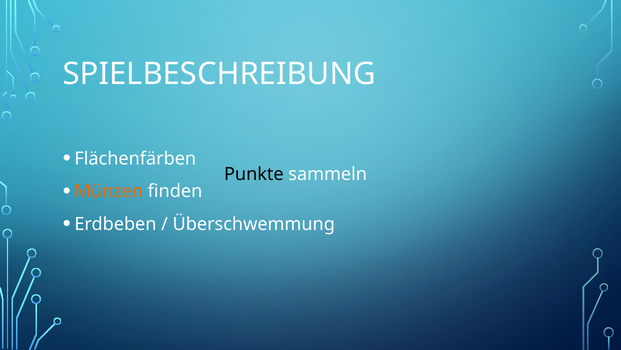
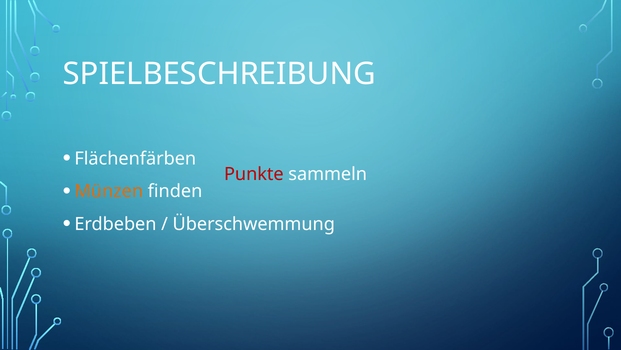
Punkte colour: black -> red
